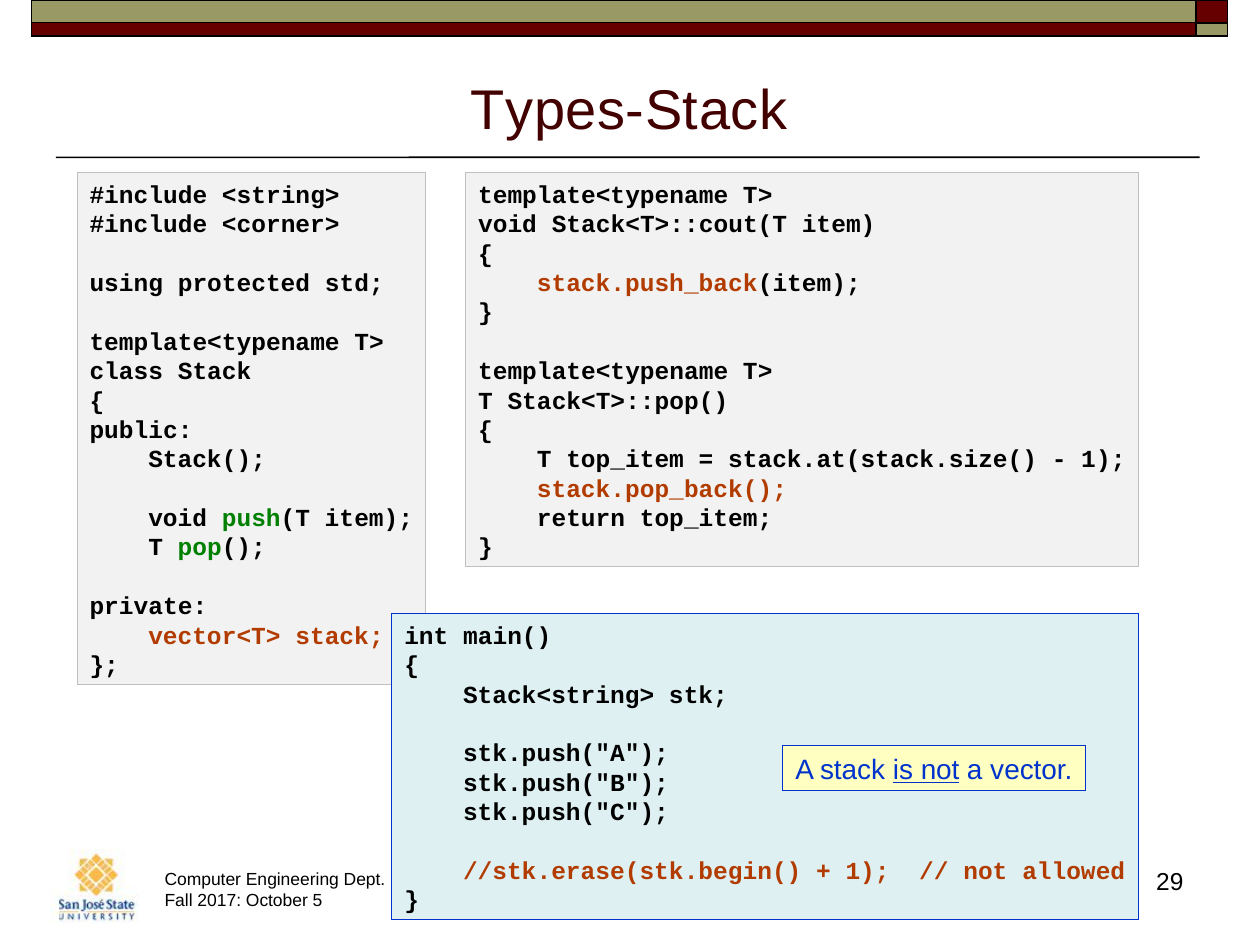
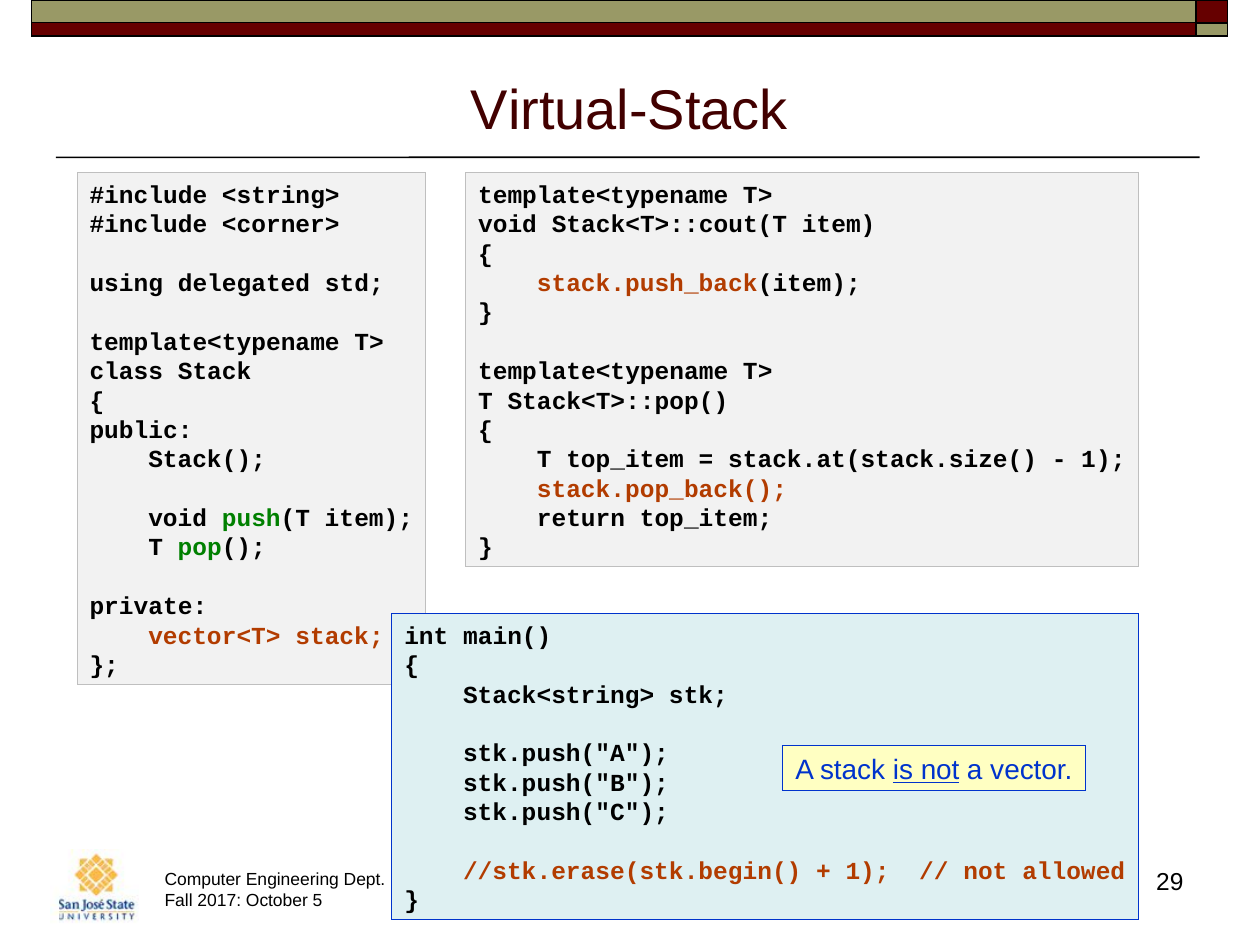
Types-Stack: Types-Stack -> Virtual-Stack
protected: protected -> delegated
